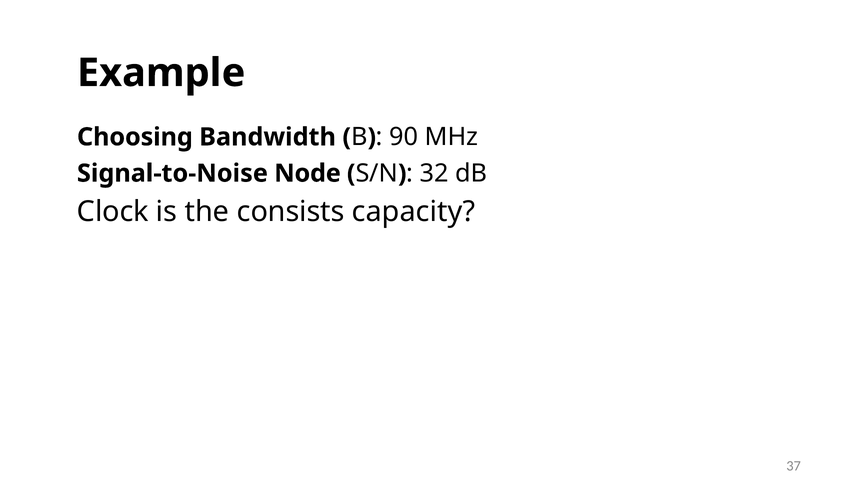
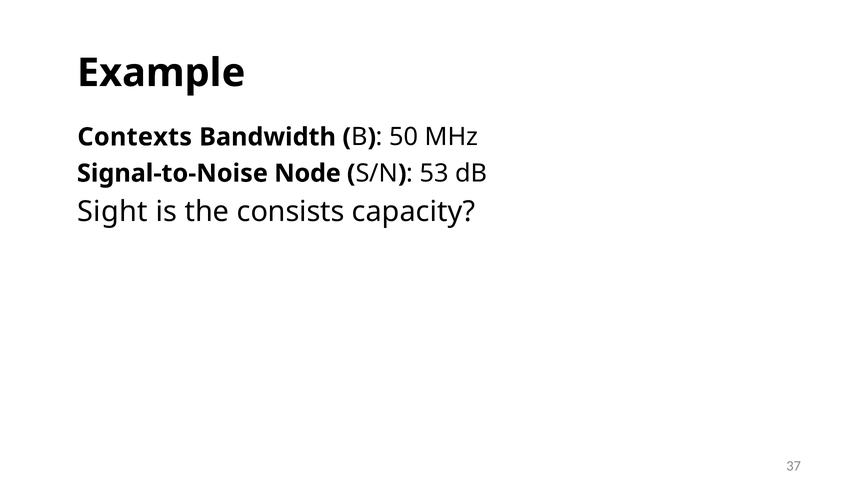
Choosing: Choosing -> Contexts
90: 90 -> 50
32: 32 -> 53
Clock: Clock -> Sight
